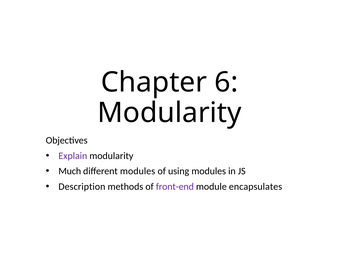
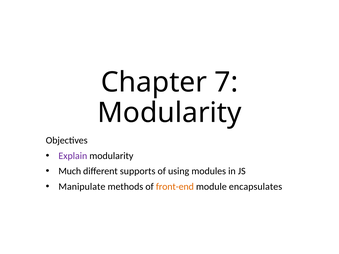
6: 6 -> 7
different modules: modules -> supports
Description: Description -> Manipulate
front-end colour: purple -> orange
